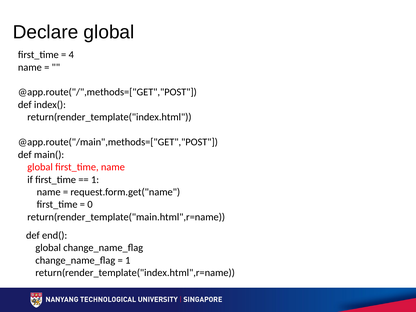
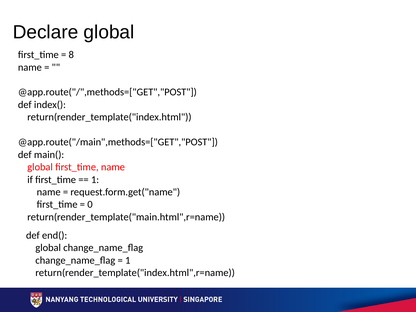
4: 4 -> 8
